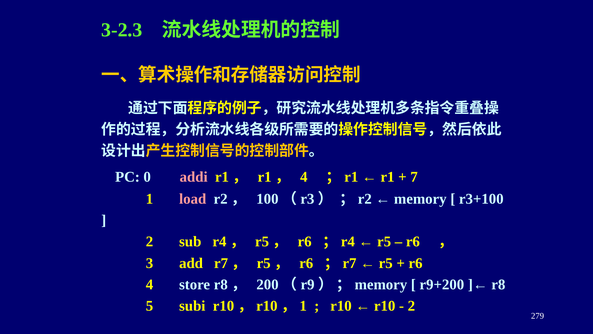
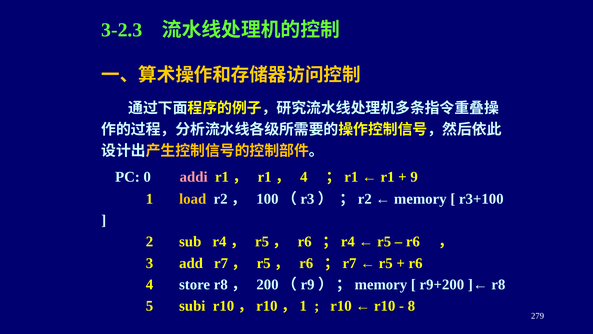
7: 7 -> 9
load colour: pink -> yellow
2 at (411, 305): 2 -> 8
